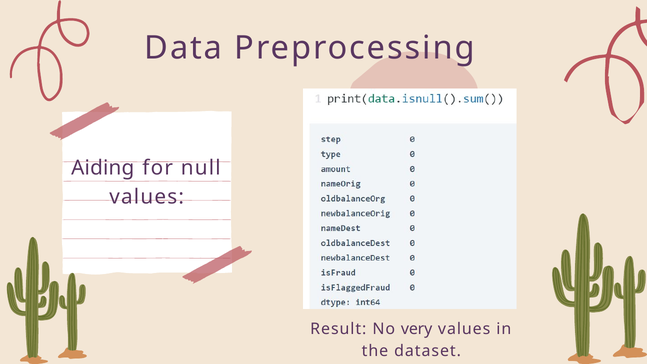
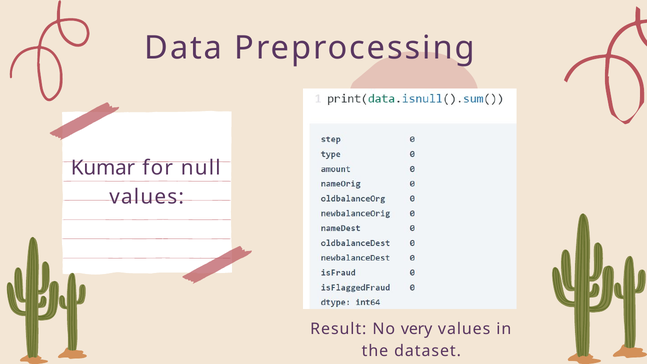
Aiding: Aiding -> Kumar
